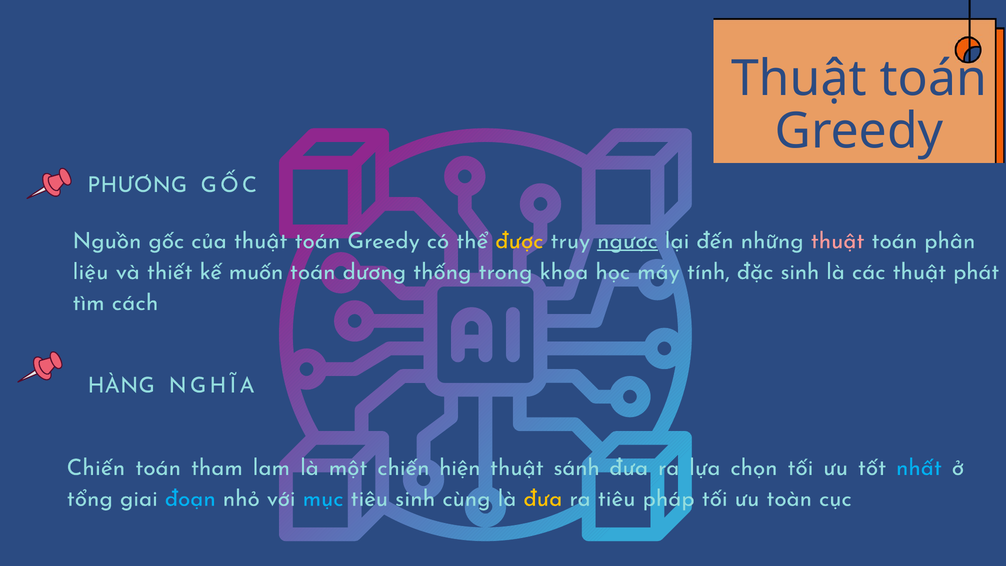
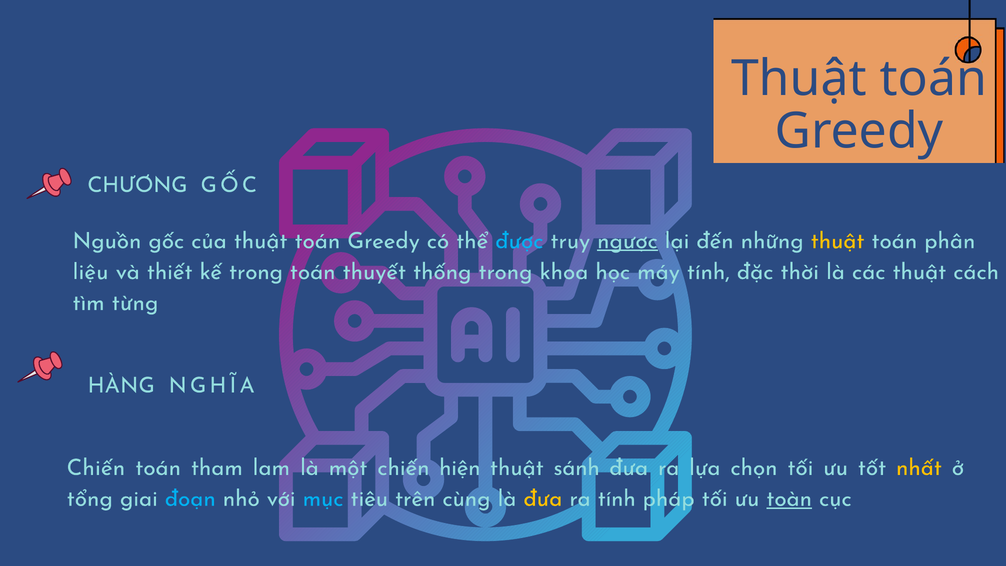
PHƯƠNG: PHƯƠNG -> CHƯƠNG
được colour: yellow -> light blue
thuật at (838, 241) colour: pink -> yellow
kế muốn: muốn -> trong
dương: dương -> thuyết
đặc sinh: sinh -> thời
phát: phát -> cách
cách: cách -> từng
nhất colour: light blue -> yellow
tiêu sinh: sinh -> trên
ra tiêu: tiêu -> tính
toàn underline: none -> present
